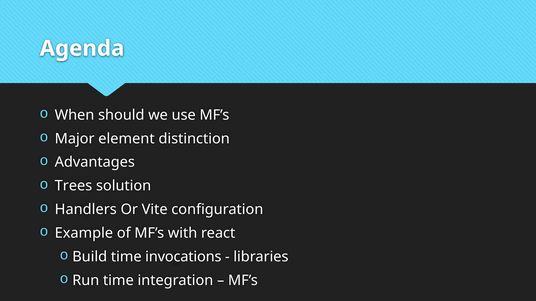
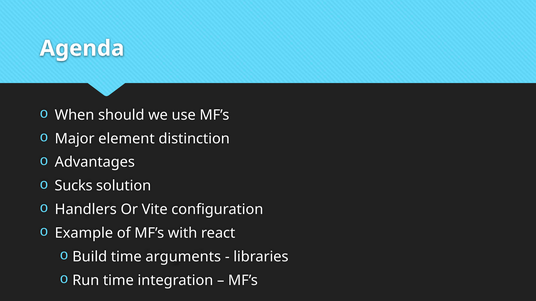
Trees: Trees -> Sucks
invocations: invocations -> arguments
